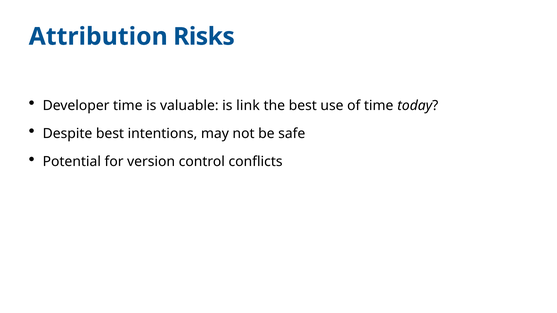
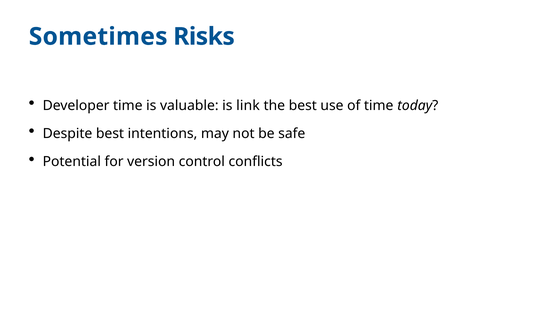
Attribution: Attribution -> Sometimes
